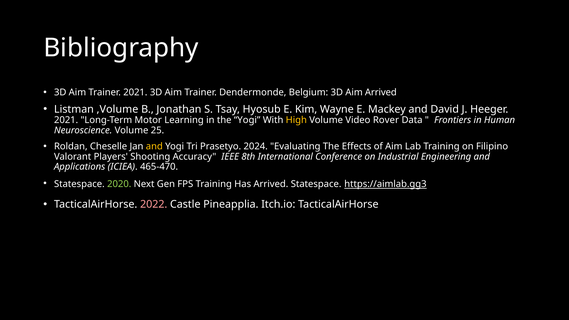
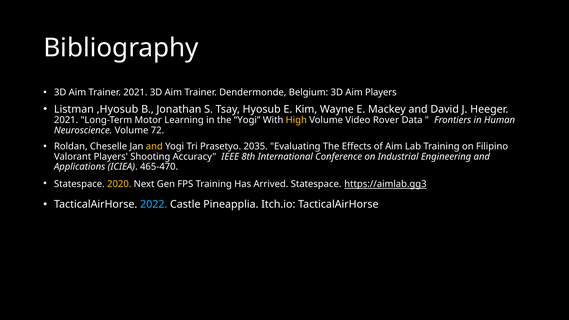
Aim Arrived: Arrived -> Players
,Volume: ,Volume -> ,Hyosub
25: 25 -> 72
2024: 2024 -> 2035
2020 colour: light green -> yellow
2022 colour: pink -> light blue
